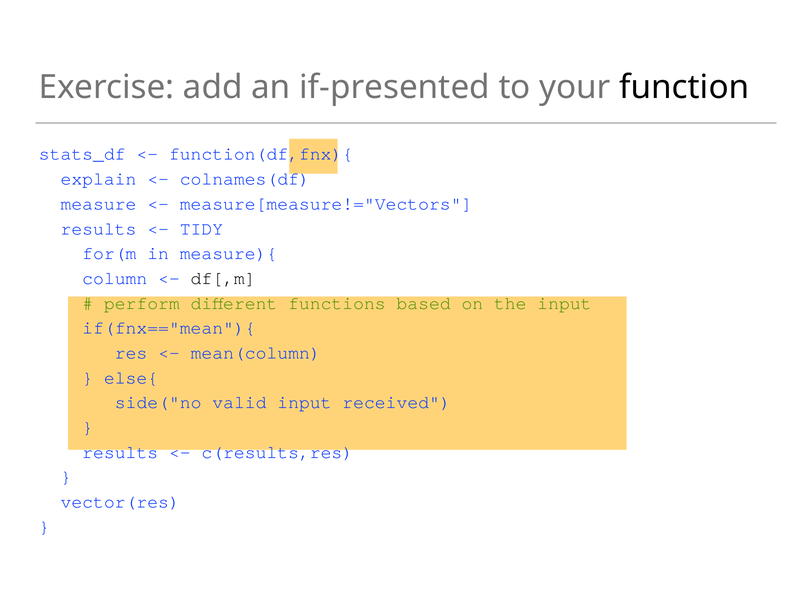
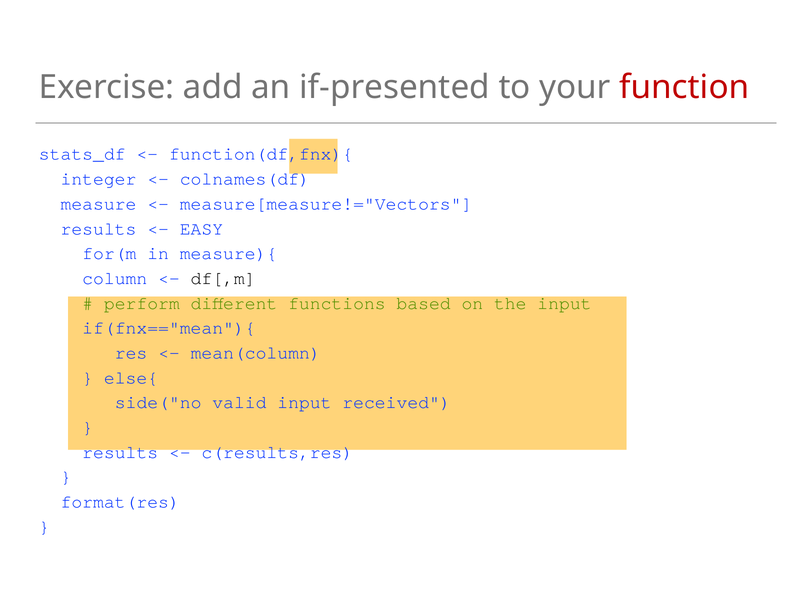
function colour: black -> red
explain: explain -> integer
TIDY: TIDY -> EASY
vector(res: vector(res -> format(res
